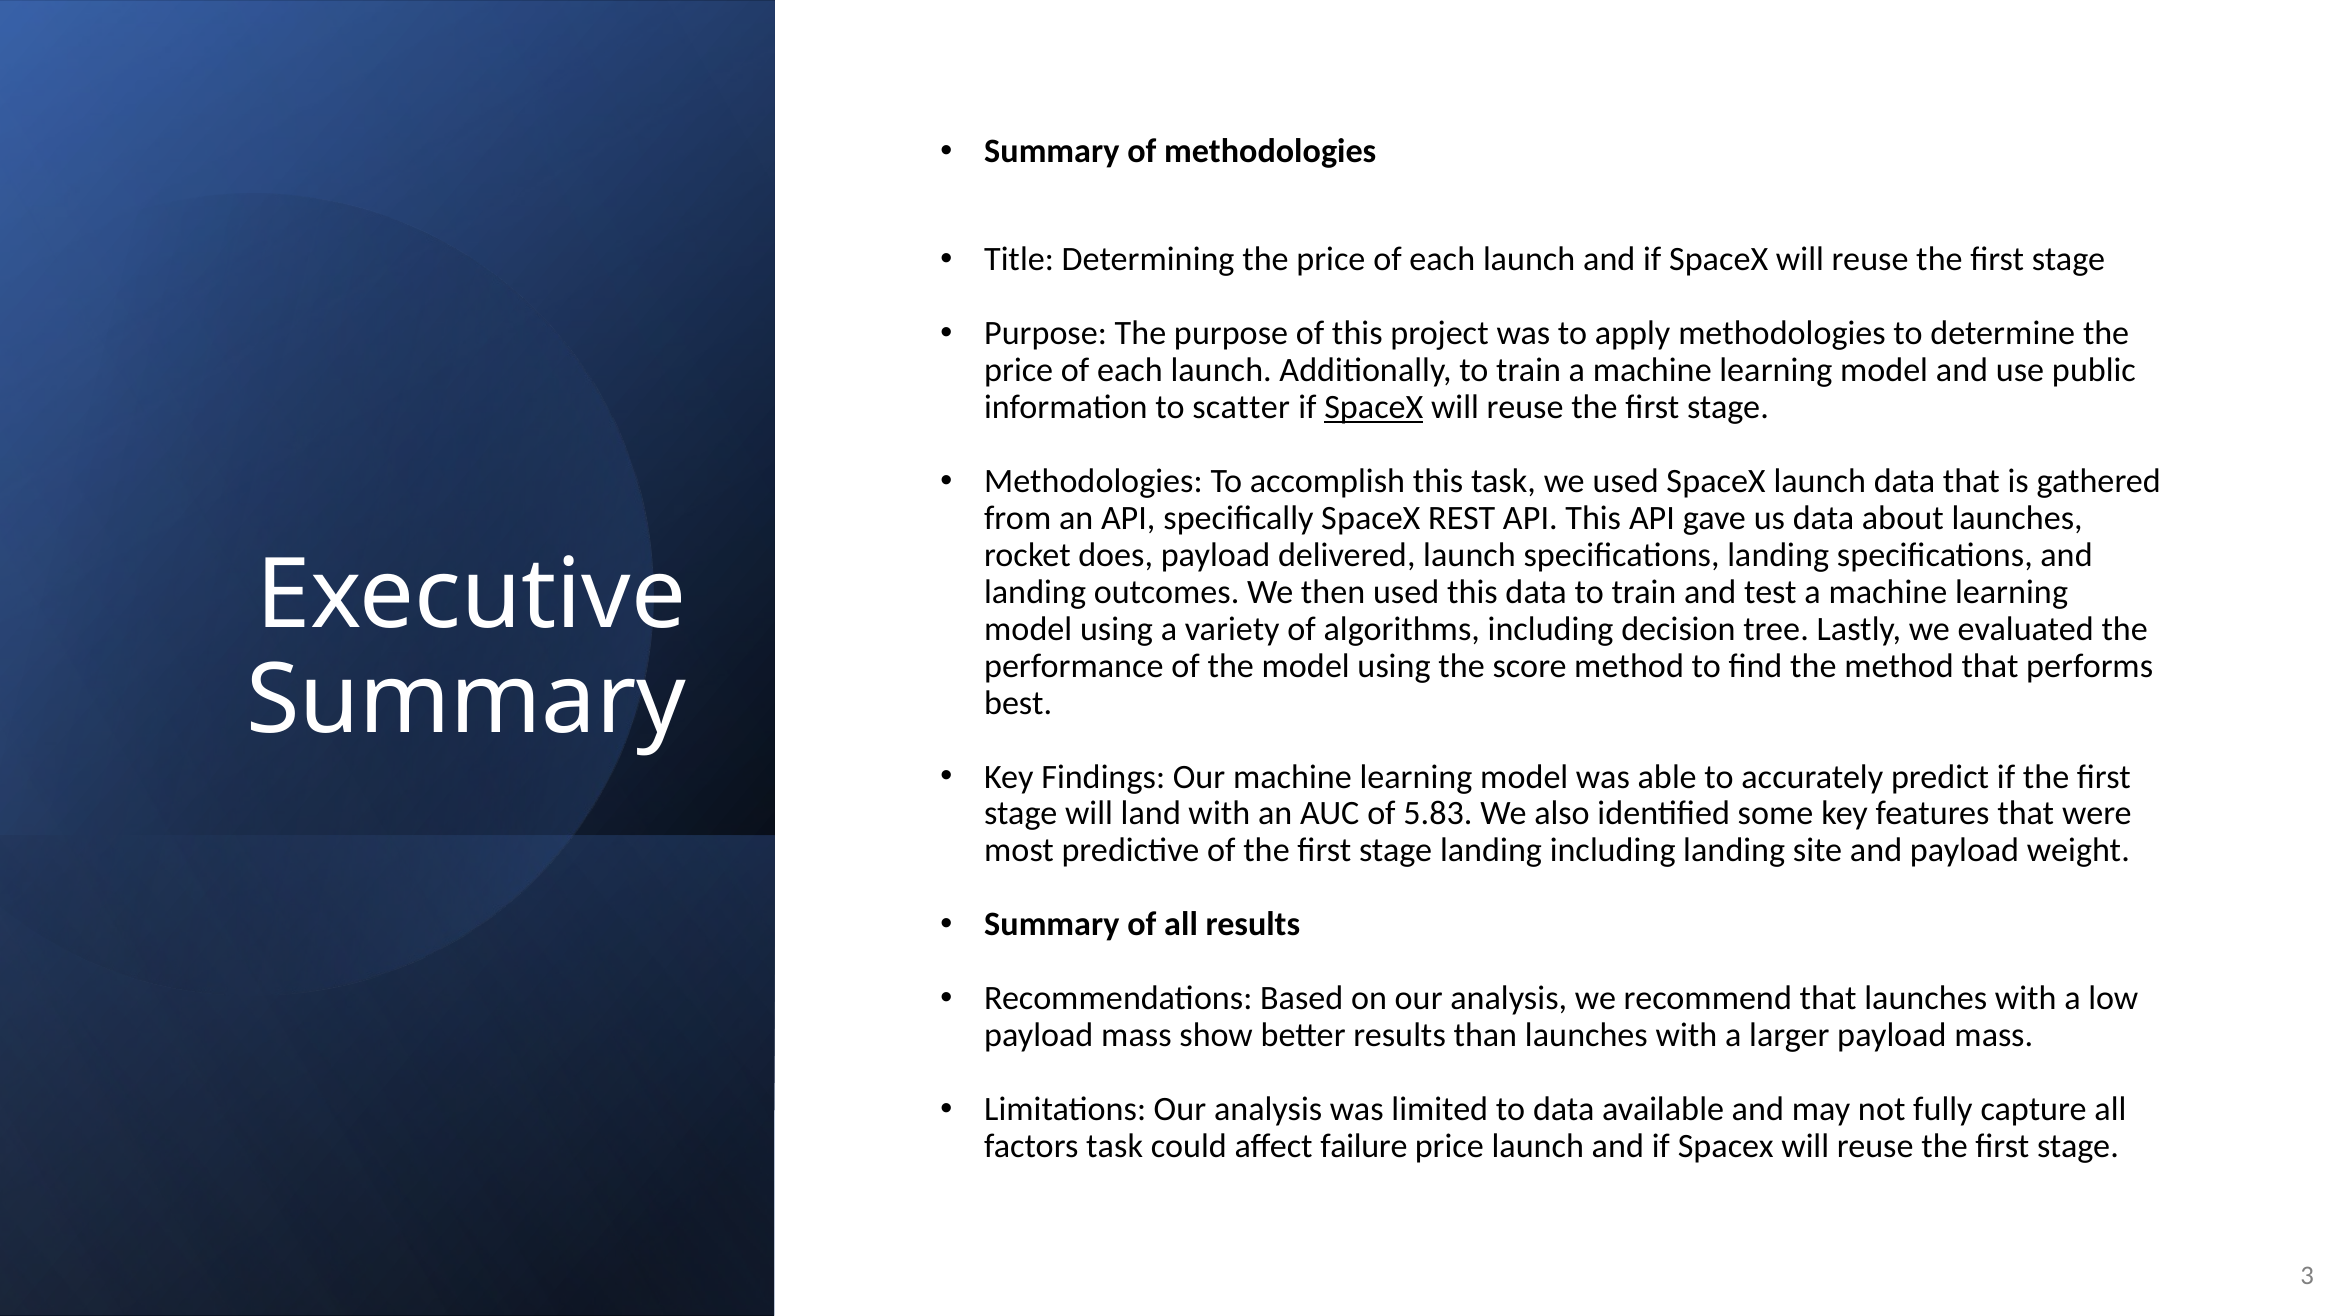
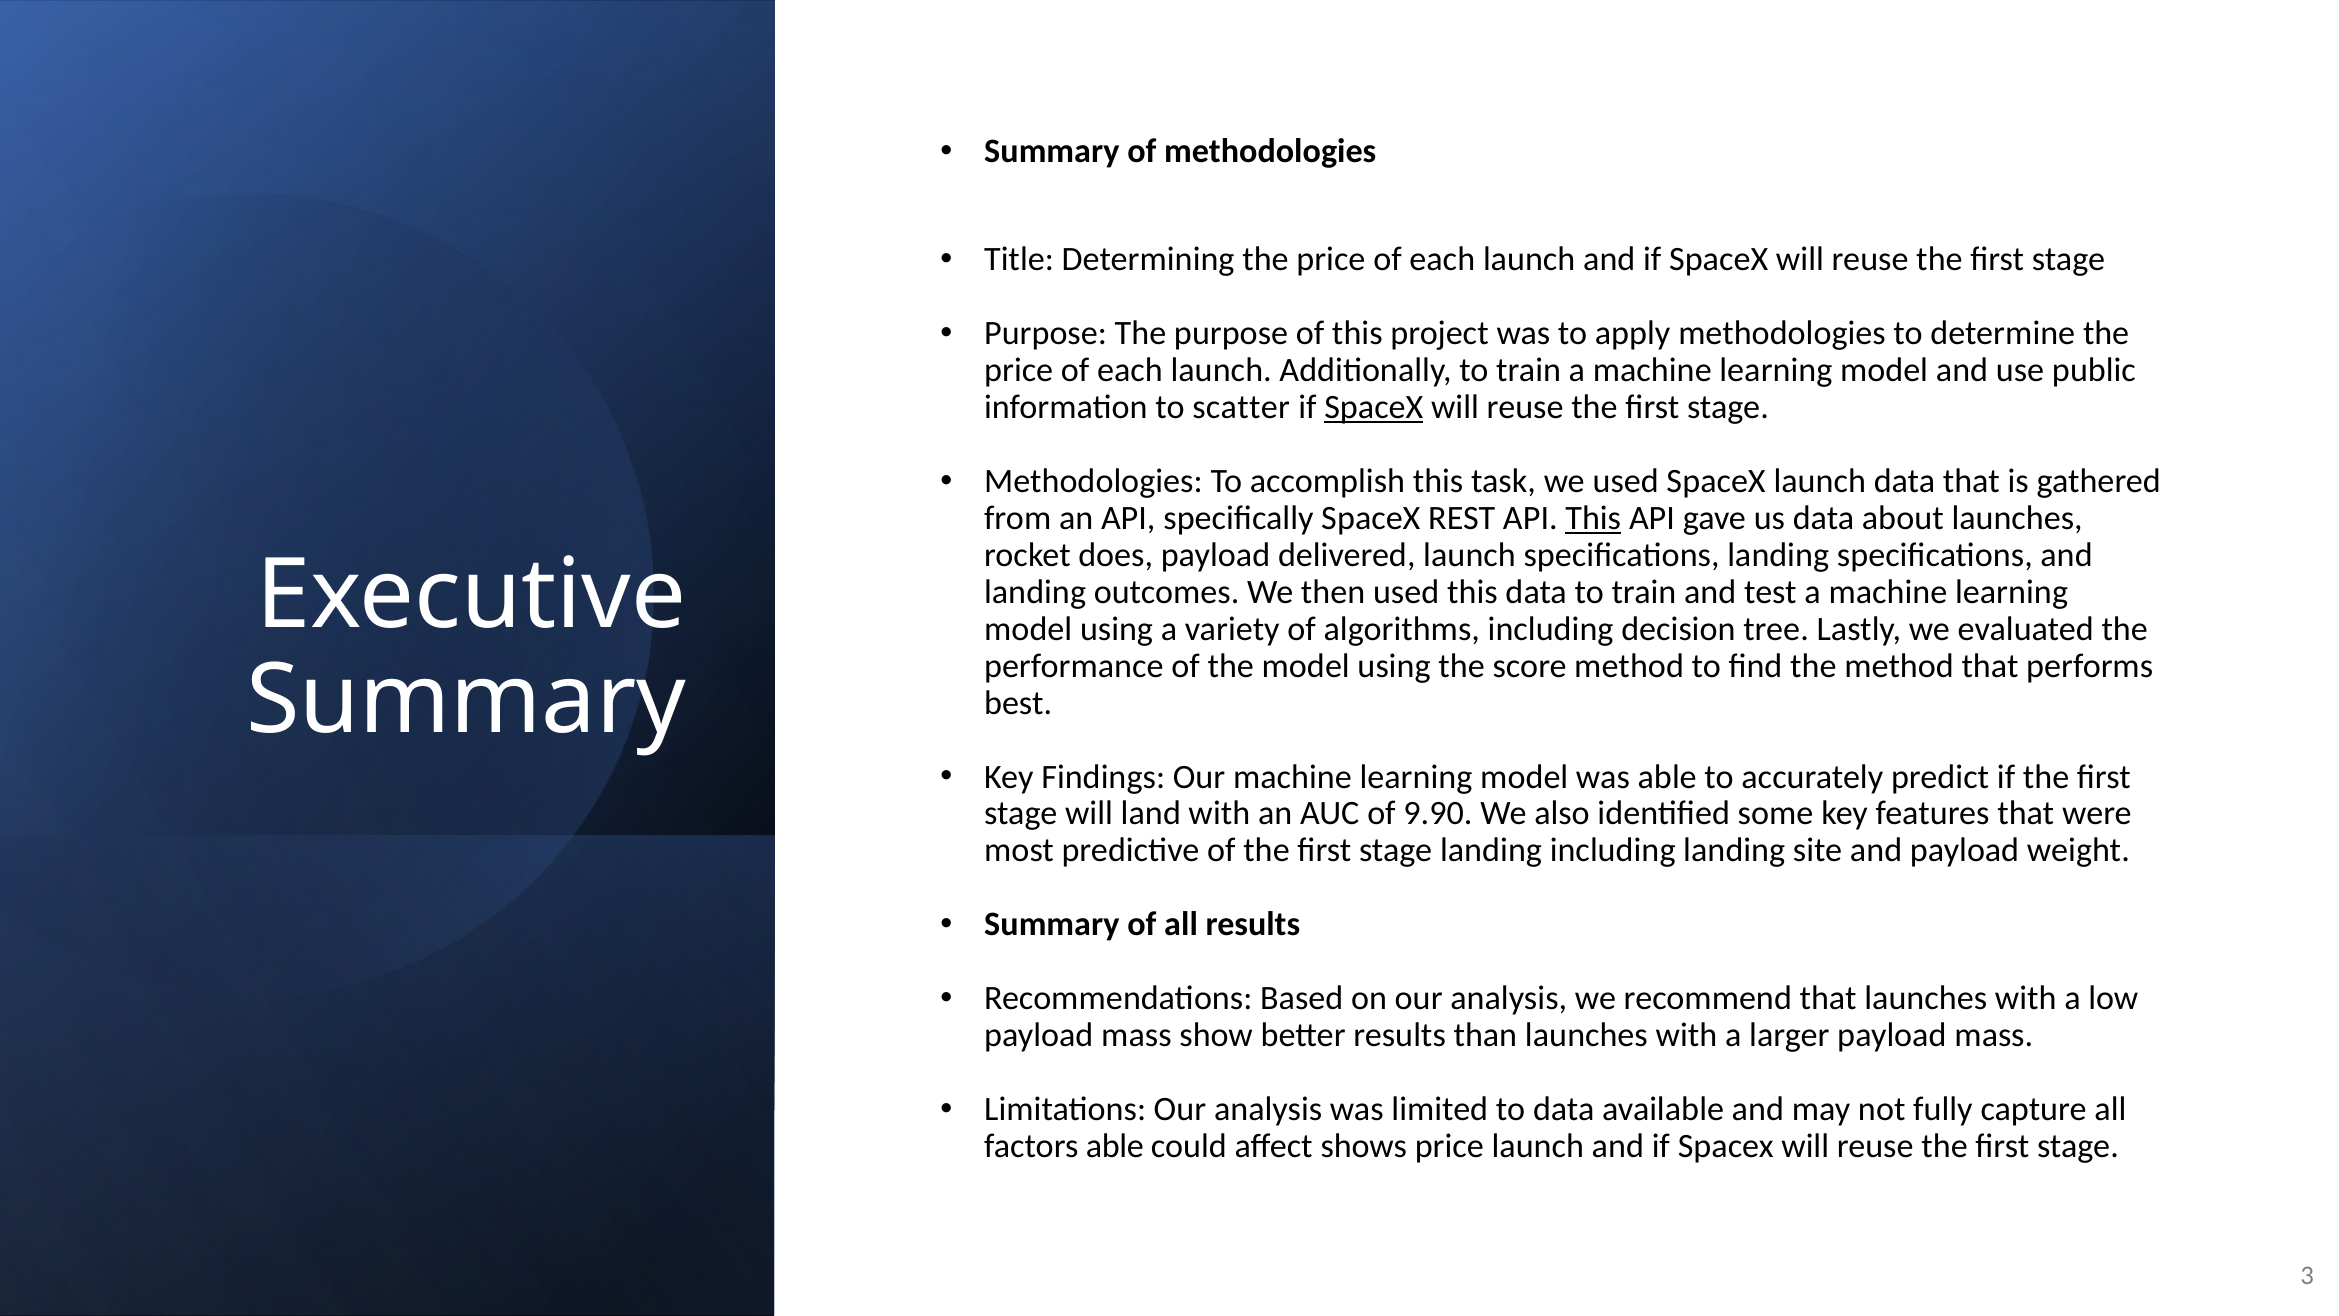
This at (1593, 518) underline: none -> present
5.83: 5.83 -> 9.90
factors task: task -> able
failure: failure -> shows
